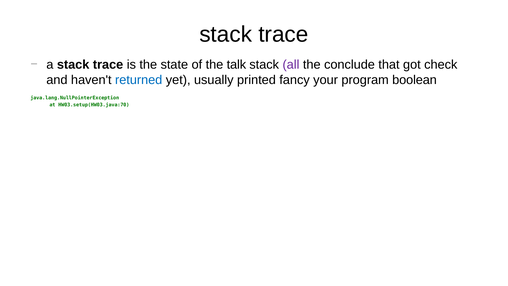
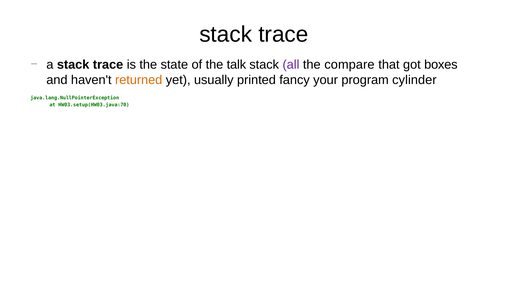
conclude: conclude -> compare
check: check -> boxes
returned colour: blue -> orange
boolean: boolean -> cylinder
